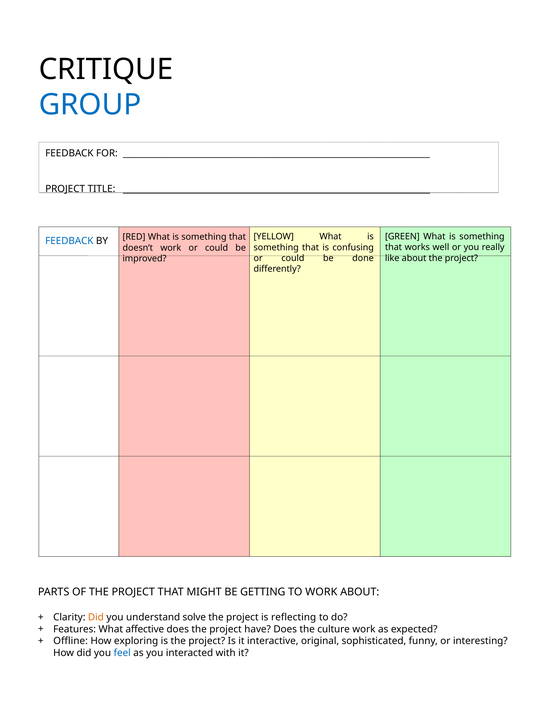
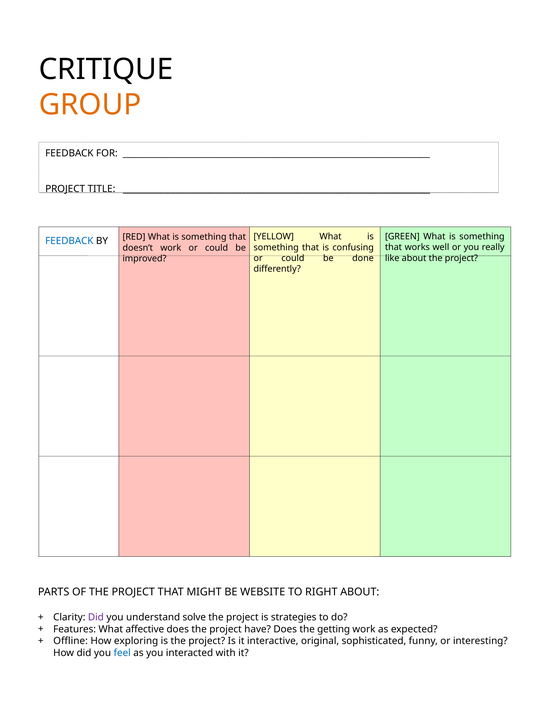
GROUP colour: blue -> orange
GETTING: GETTING -> WEBSITE
TO WORK: WORK -> RIGHT
Did at (96, 617) colour: orange -> purple
reflecting: reflecting -> strategies
culture: culture -> getting
